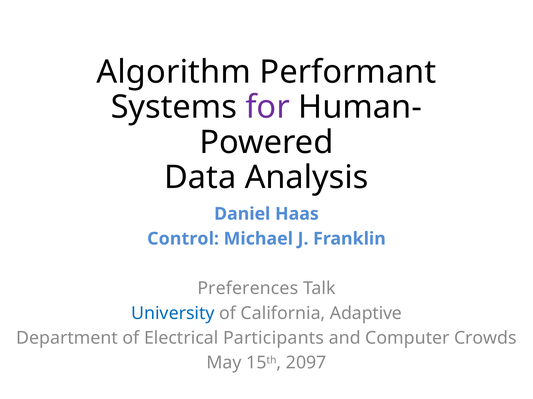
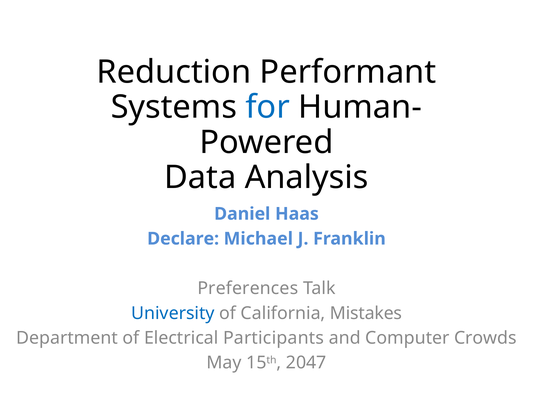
Algorithm: Algorithm -> Reduction
for colour: purple -> blue
Control: Control -> Declare
Adaptive: Adaptive -> Mistakes
2097: 2097 -> 2047
